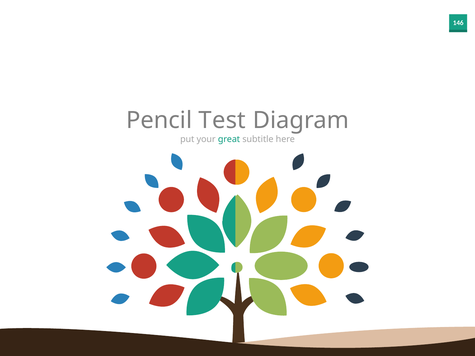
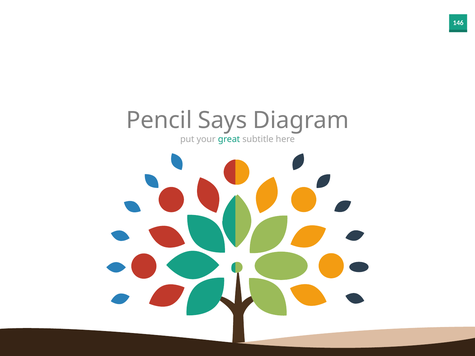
Test: Test -> Says
